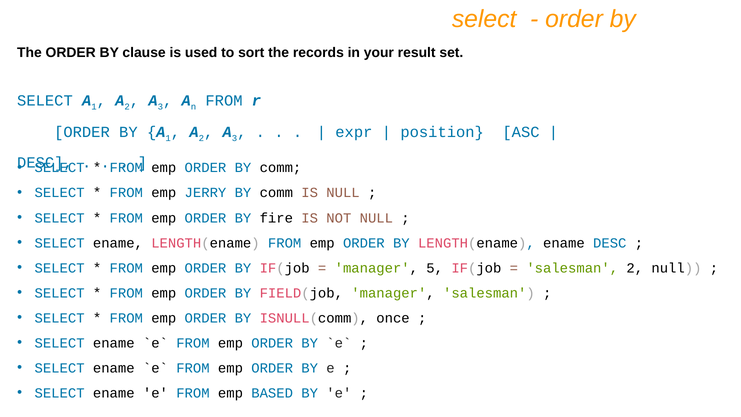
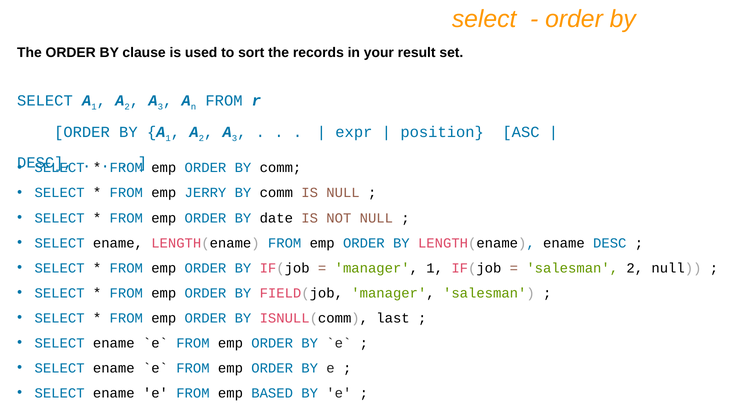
fire: fire -> date
manager 5: 5 -> 1
once: once -> last
